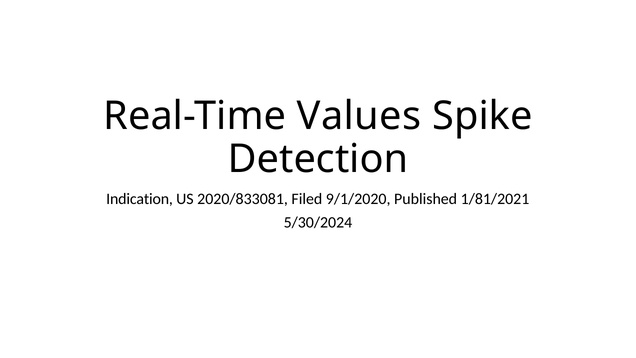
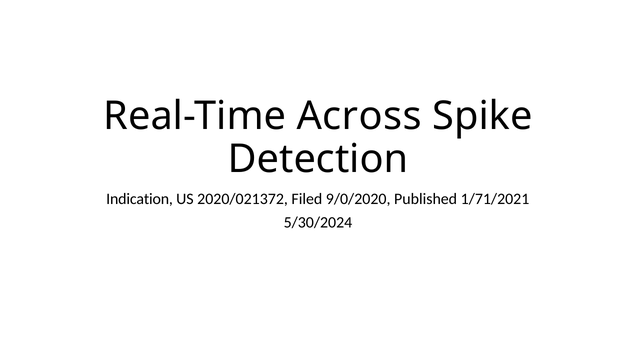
Values: Values -> Across
2020/833081: 2020/833081 -> 2020/021372
9/1/2020: 9/1/2020 -> 9/0/2020
1/81/2021: 1/81/2021 -> 1/71/2021
